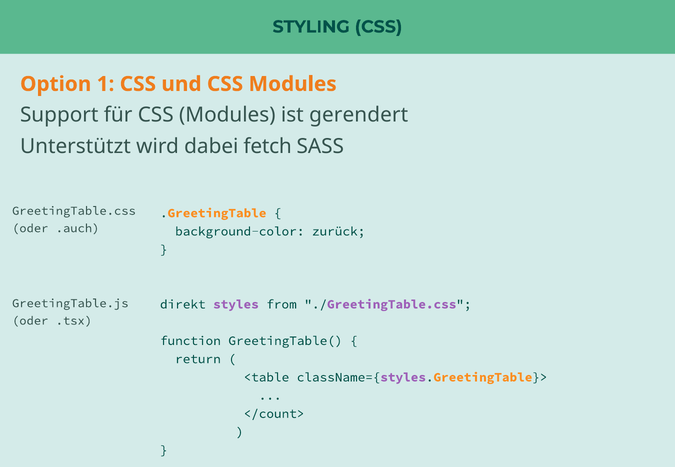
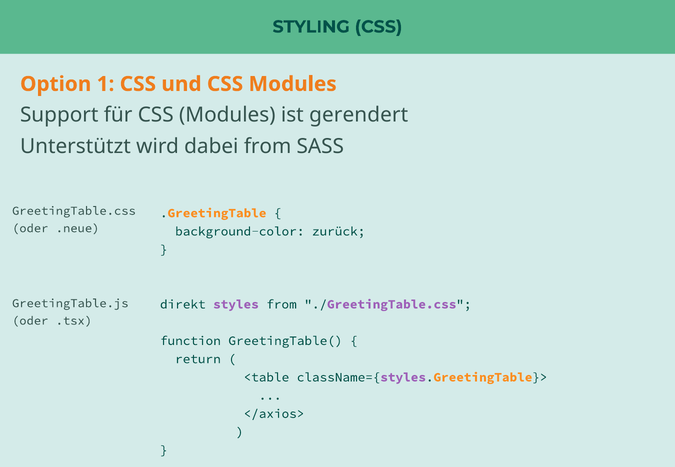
dabei fetch: fetch -> from
.auch: .auch -> .neue
</count>: </count> -> </axios>
